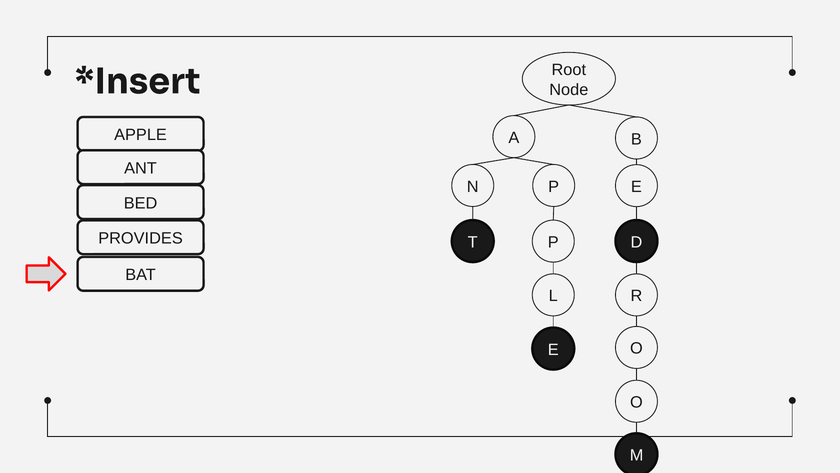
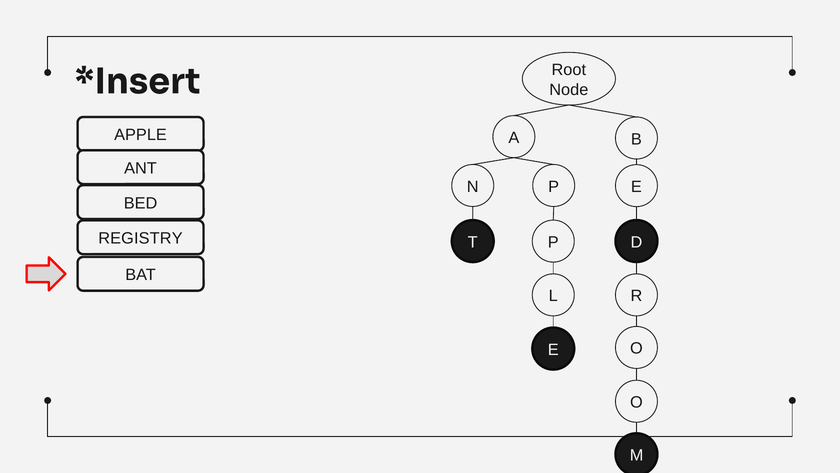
PROVIDES: PROVIDES -> REGISTRY
